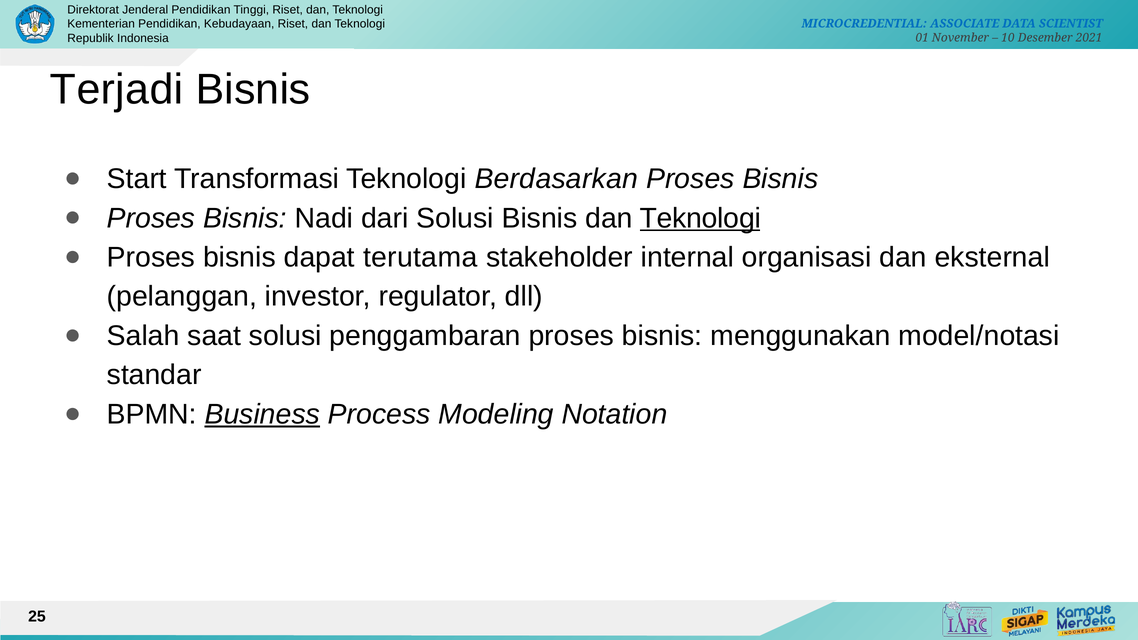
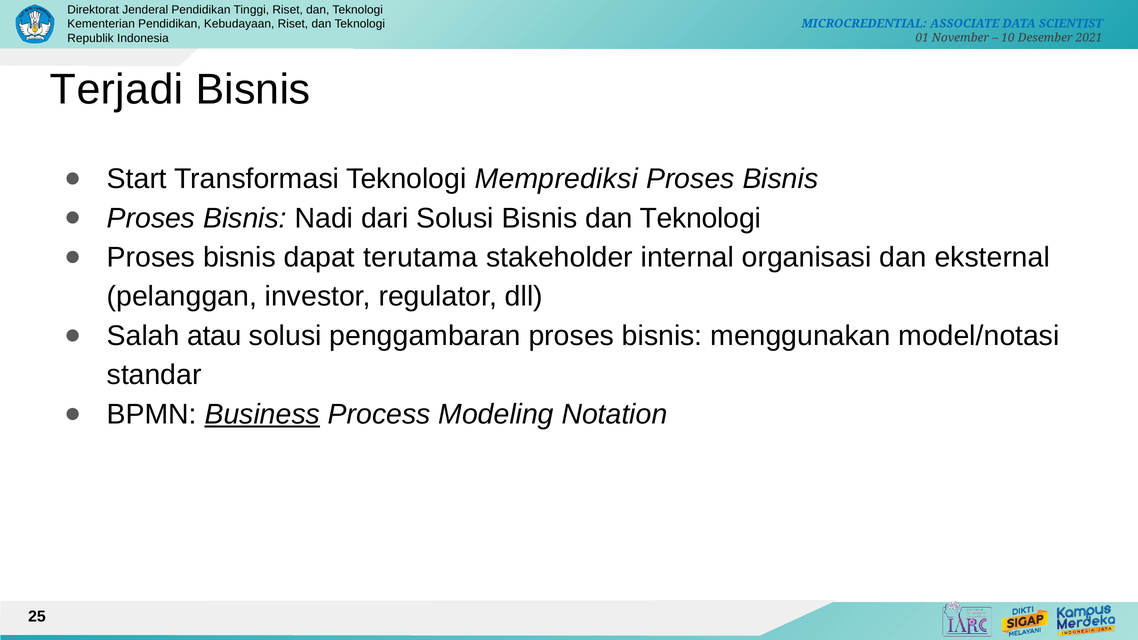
Berdasarkan: Berdasarkan -> Memprediksi
Teknologi at (700, 218) underline: present -> none
saat: saat -> atau
